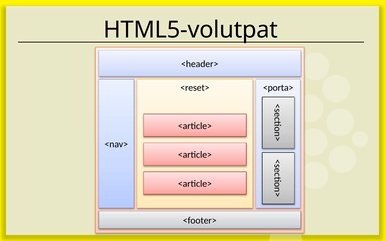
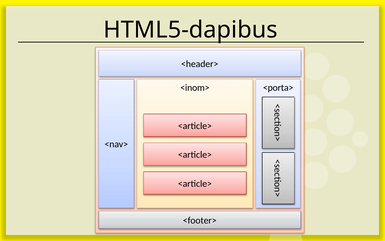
HTML5-volutpat: HTML5-volutpat -> HTML5-dapibus
<reset>: <reset> -> <inom>
